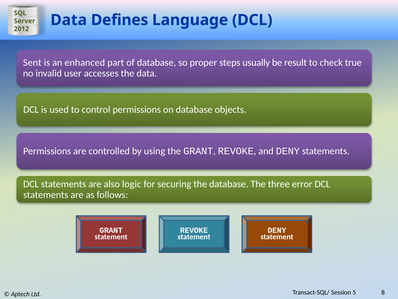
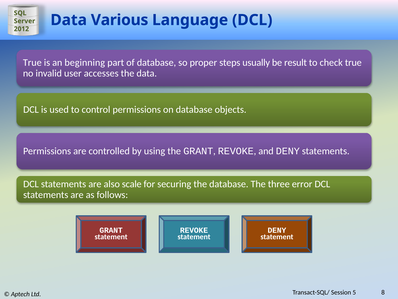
Defines: Defines -> Various
Sent at (32, 63): Sent -> True
enhanced: enhanced -> beginning
logic: logic -> scale
